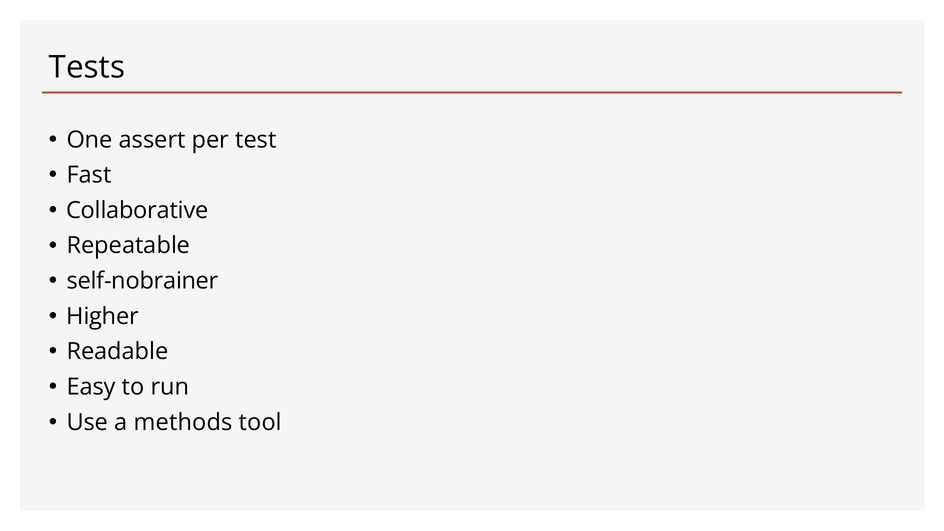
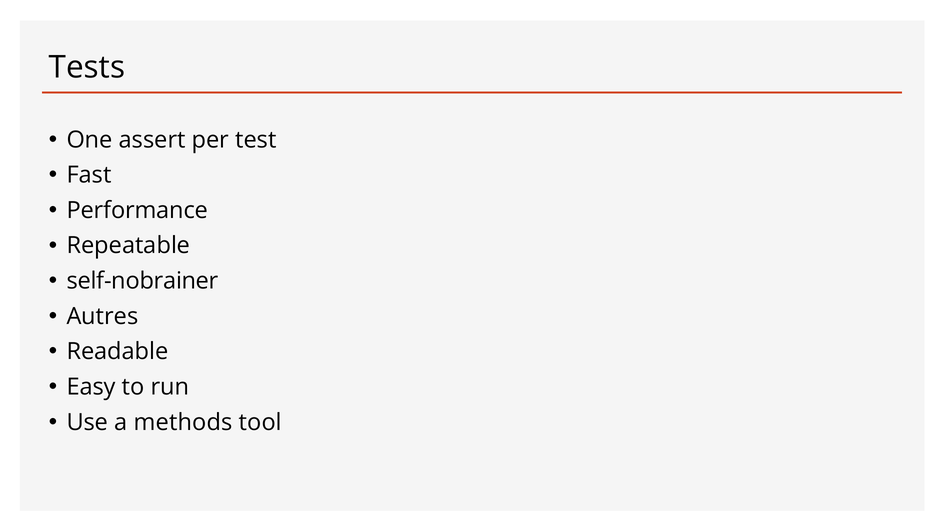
Collaborative: Collaborative -> Performance
Higher: Higher -> Autres
